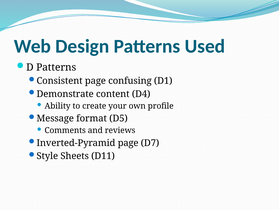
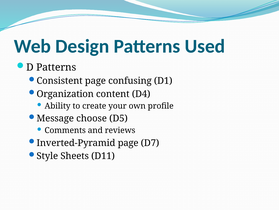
Demonstrate: Demonstrate -> Organization
format: format -> choose
